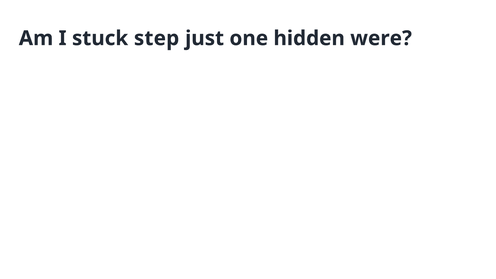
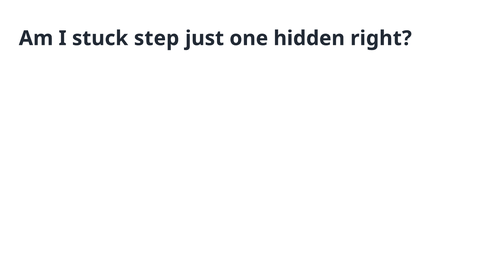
were: were -> right
